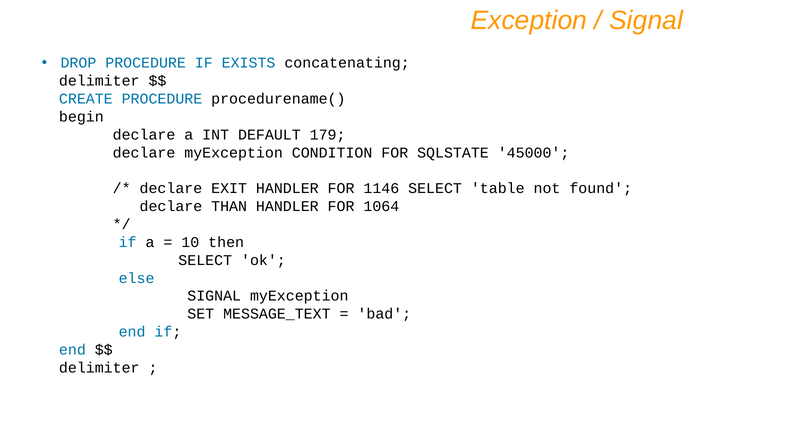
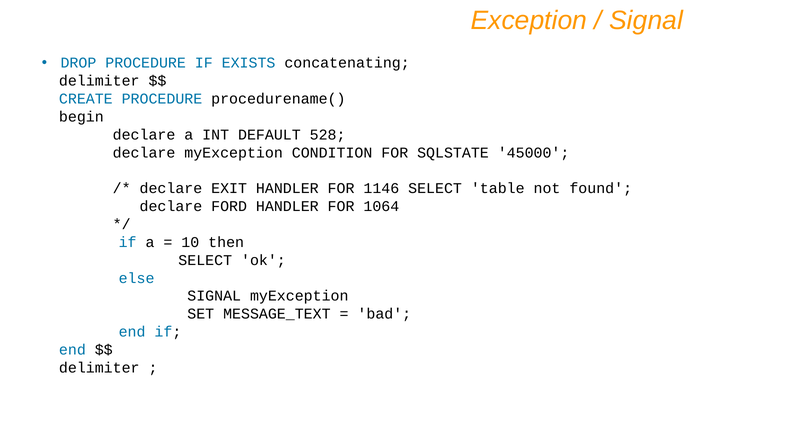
179: 179 -> 528
THAN: THAN -> FORD
